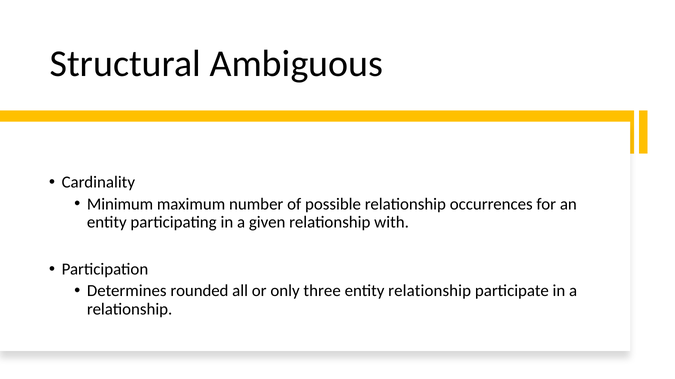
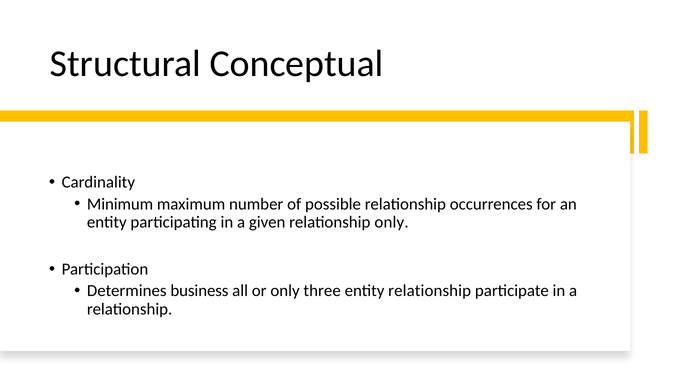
Ambiguous: Ambiguous -> Conceptual
relationship with: with -> only
rounded: rounded -> business
